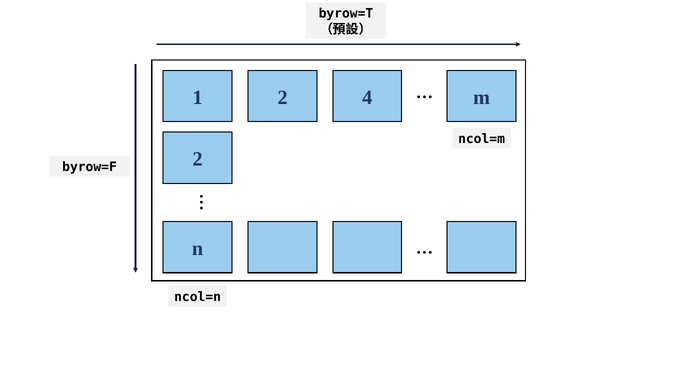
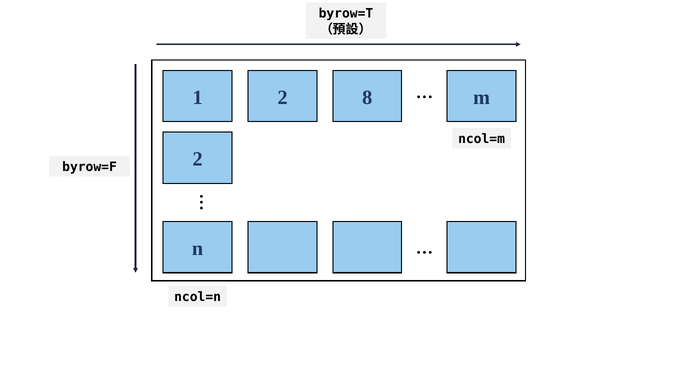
4: 4 -> 8
